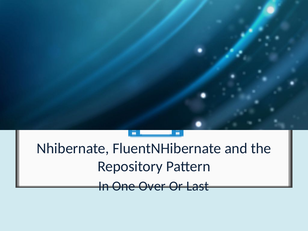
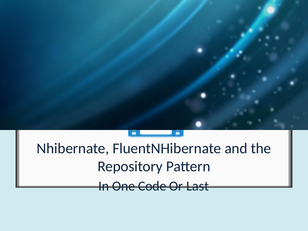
Over: Over -> Code
